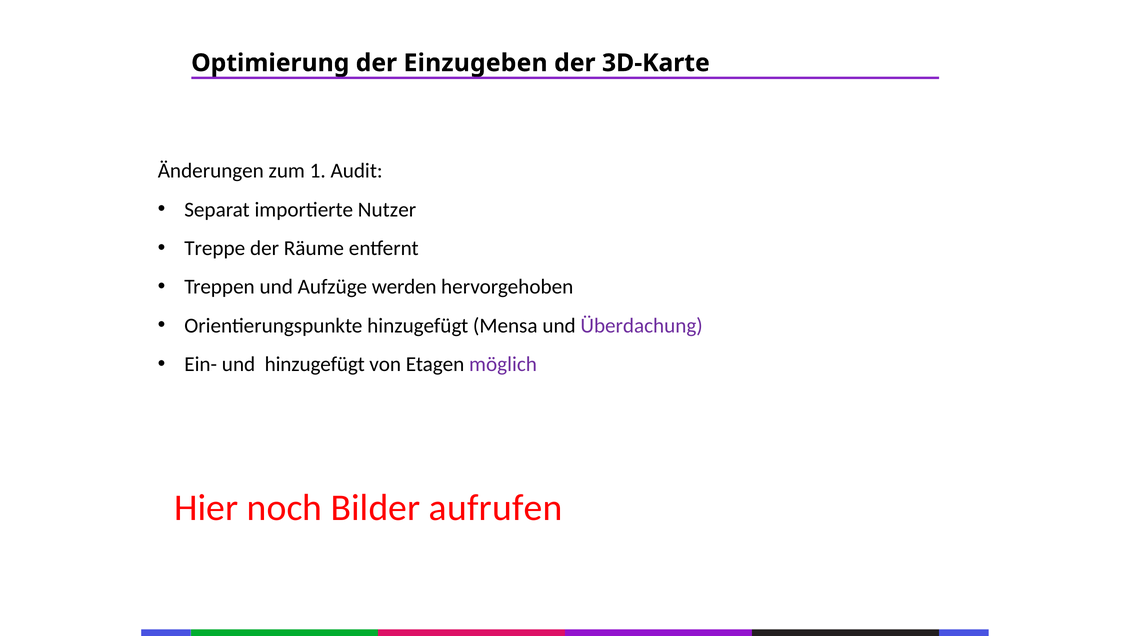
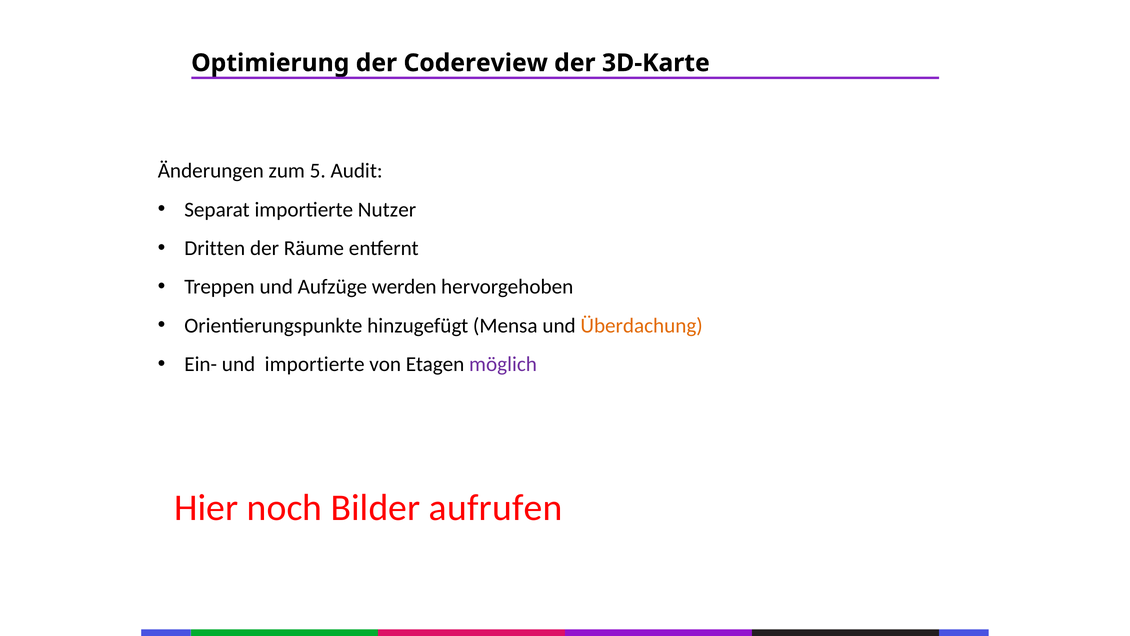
Einzugeben: Einzugeben -> Codereview
1: 1 -> 5
Treppe: Treppe -> Dritten
Überdachung colour: purple -> orange
und hinzugefügt: hinzugefügt -> importierte
